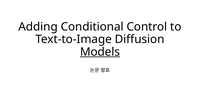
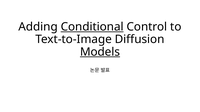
Conditional underline: none -> present
